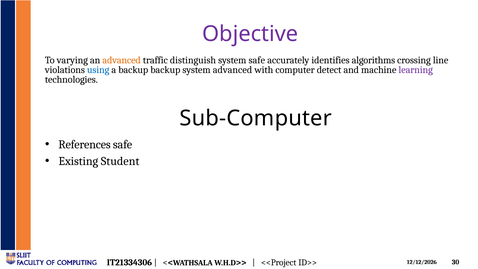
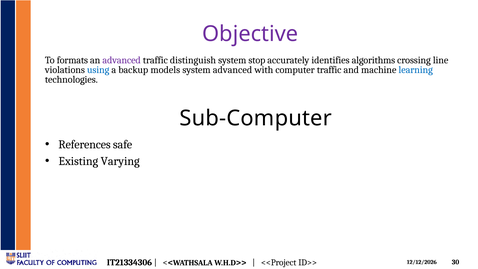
varying: varying -> formats
advanced at (122, 60) colour: orange -> purple
system safe: safe -> stop
backup backup: backup -> models
computer detect: detect -> traffic
learning colour: purple -> blue
Student: Student -> Varying
